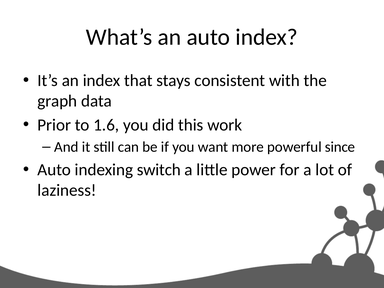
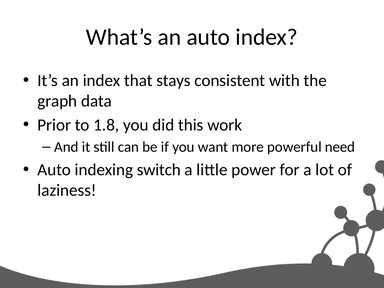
1.6: 1.6 -> 1.8
since: since -> need
